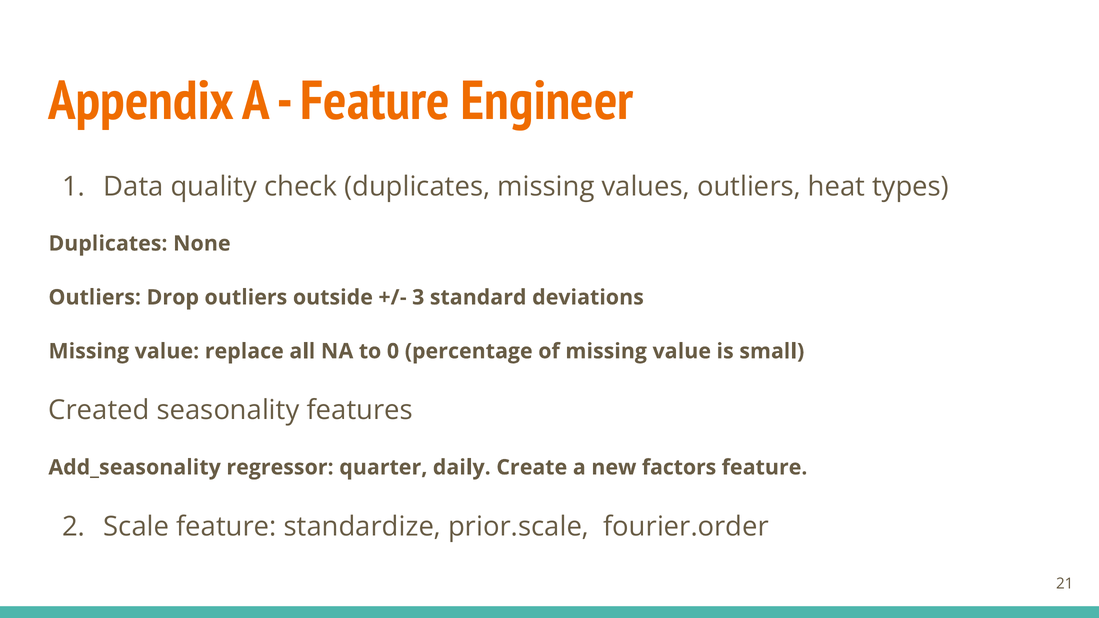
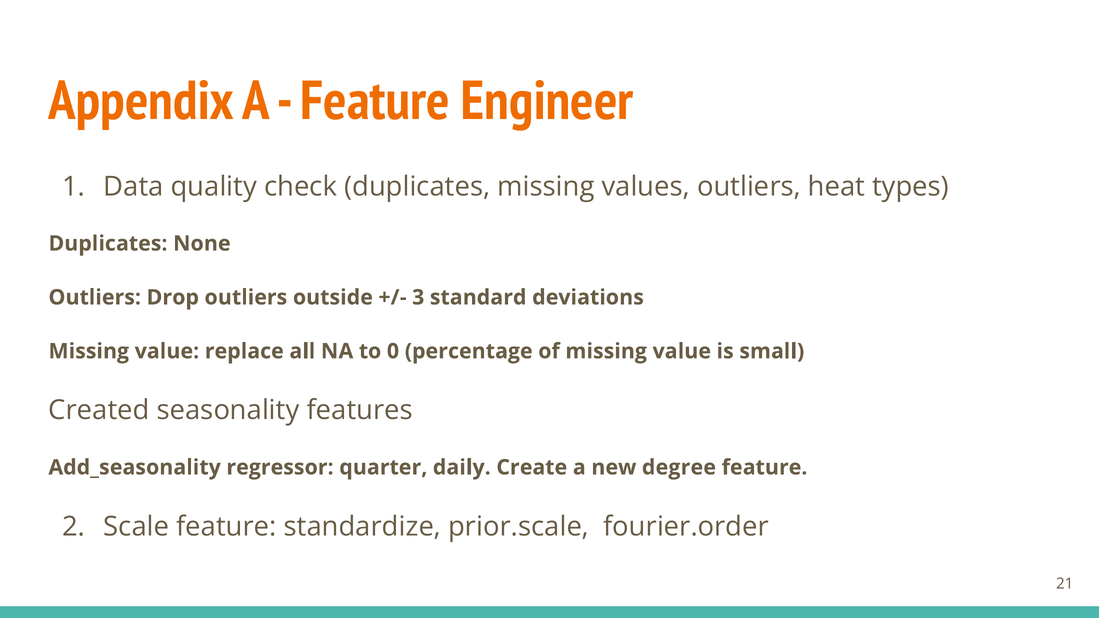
factors: factors -> degree
